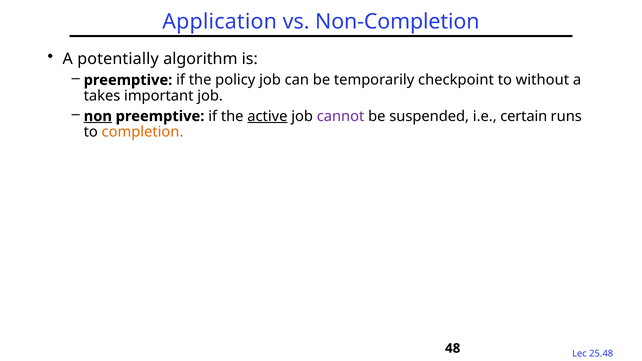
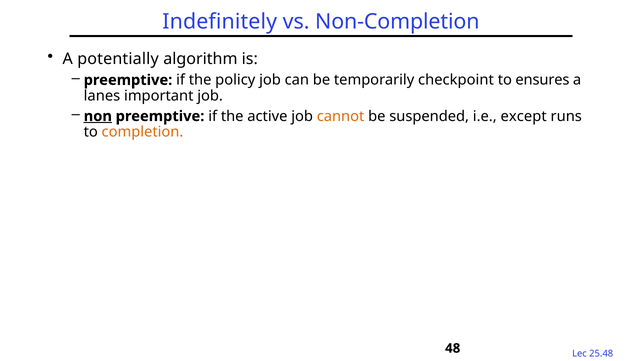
Application: Application -> Indefinitely
without: without -> ensures
takes: takes -> lanes
active underline: present -> none
cannot colour: purple -> orange
certain: certain -> except
